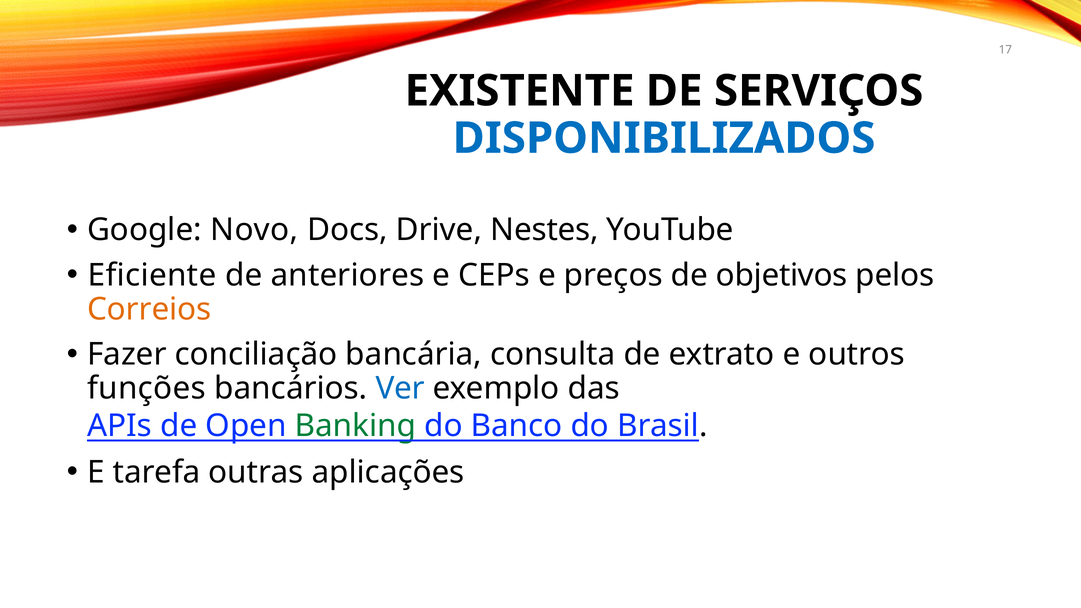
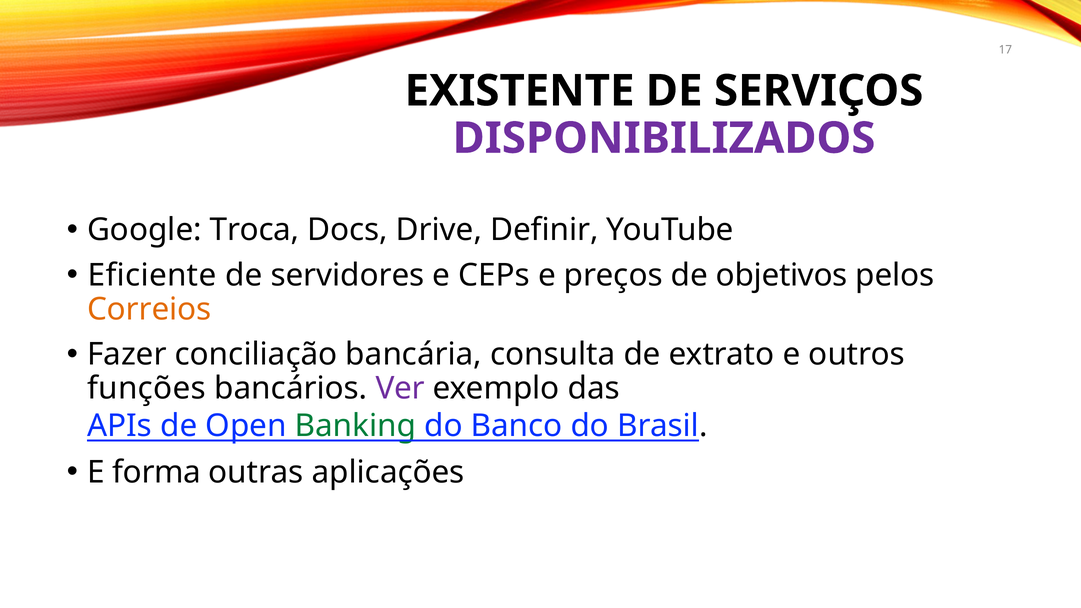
DISPONIBILIZADOS colour: blue -> purple
Novo: Novo -> Troca
Nestes: Nestes -> Definir
anteriores: anteriores -> servidores
Ver colour: blue -> purple
tarefa: tarefa -> forma
